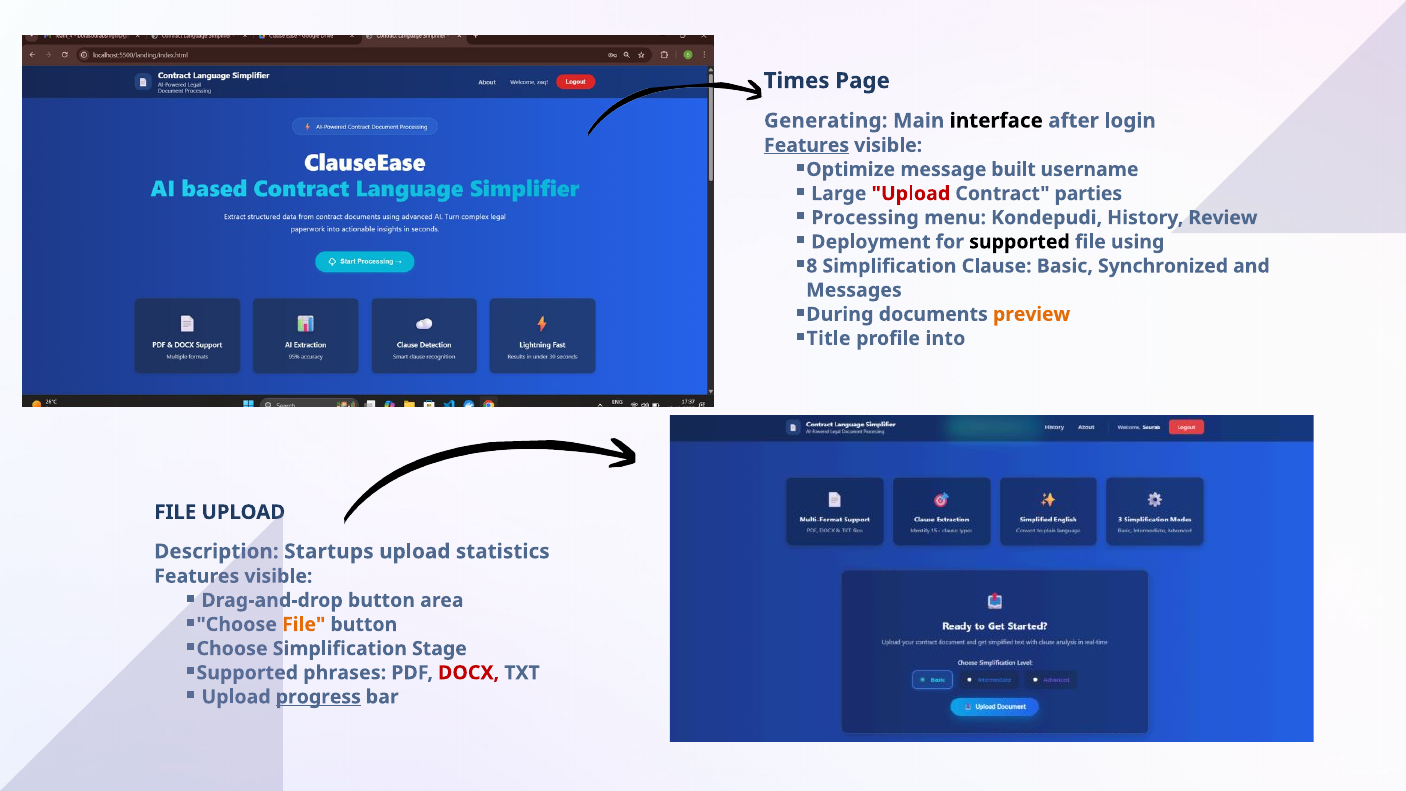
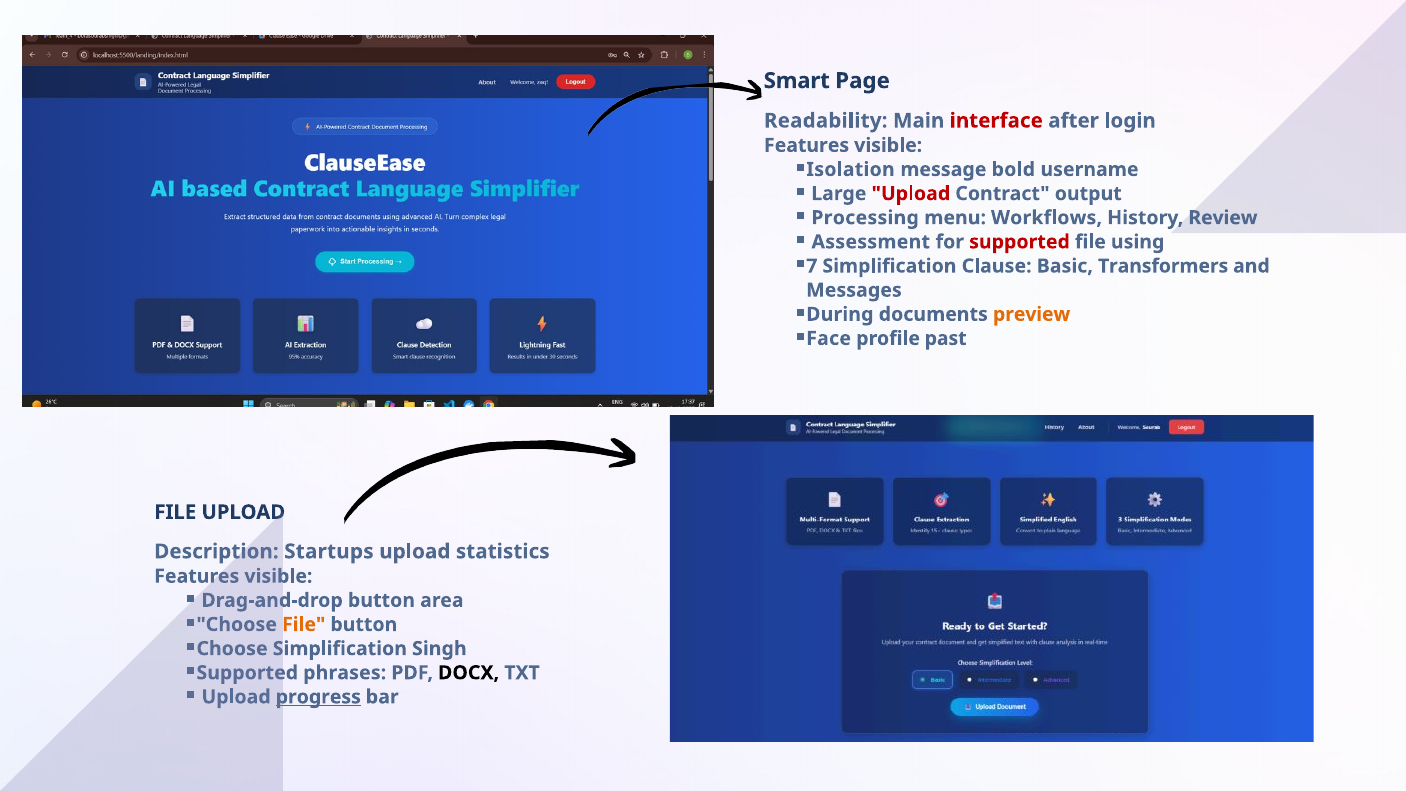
Times: Times -> Smart
Generating: Generating -> Readability
interface colour: black -> red
Features at (807, 145) underline: present -> none
Optimize: Optimize -> Isolation
built: built -> bold
parties: parties -> output
Kondepudi: Kondepudi -> Workflows
Deployment: Deployment -> Assessment
supported at (1020, 242) colour: black -> red
8: 8 -> 7
Synchronized: Synchronized -> Transformers
Title: Title -> Face
into: into -> past
Stage: Stage -> Singh
DOCX colour: red -> black
